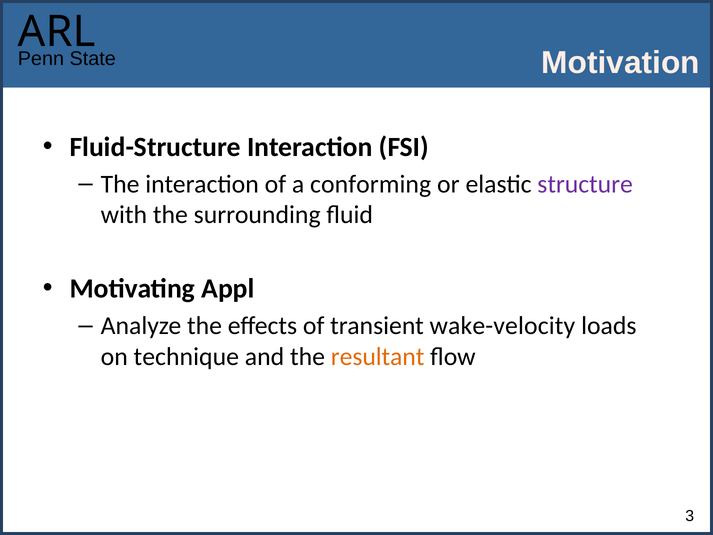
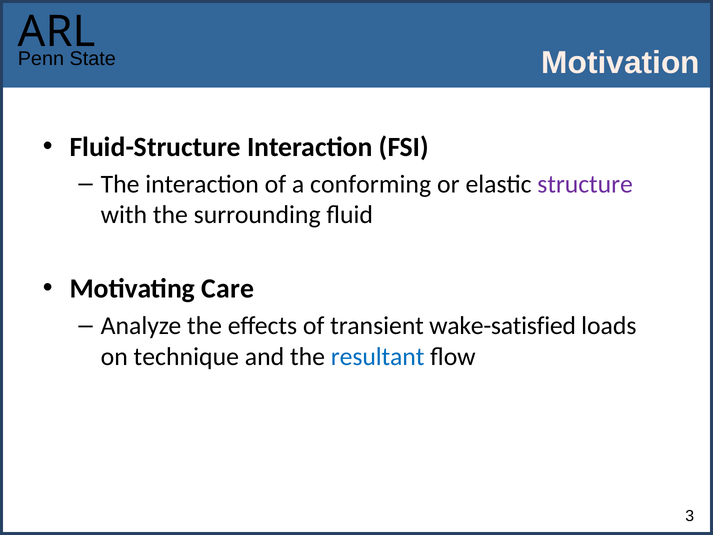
Appl: Appl -> Care
wake-velocity: wake-velocity -> wake-satisfied
resultant colour: orange -> blue
